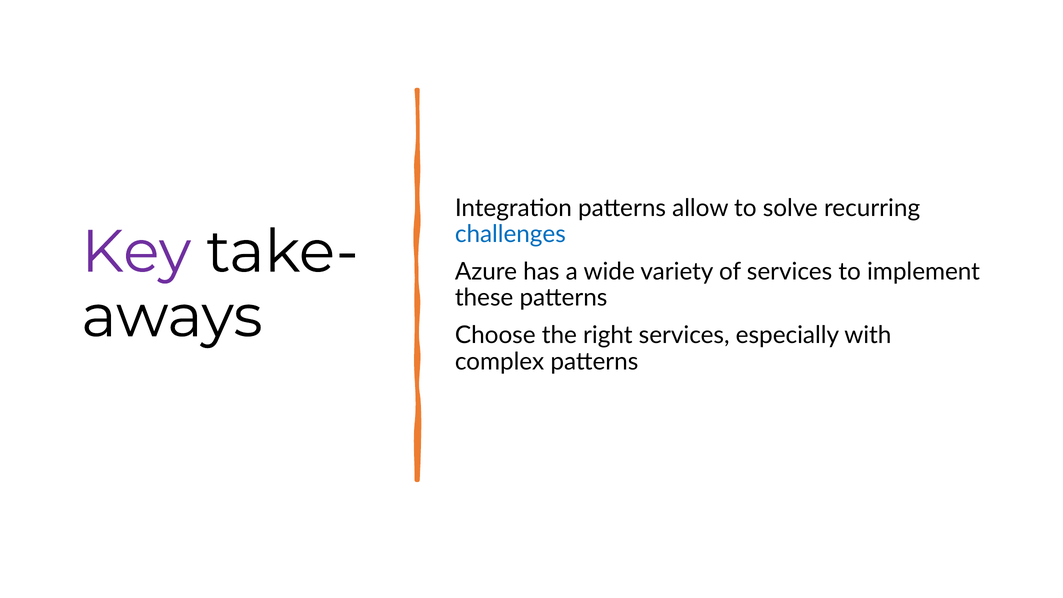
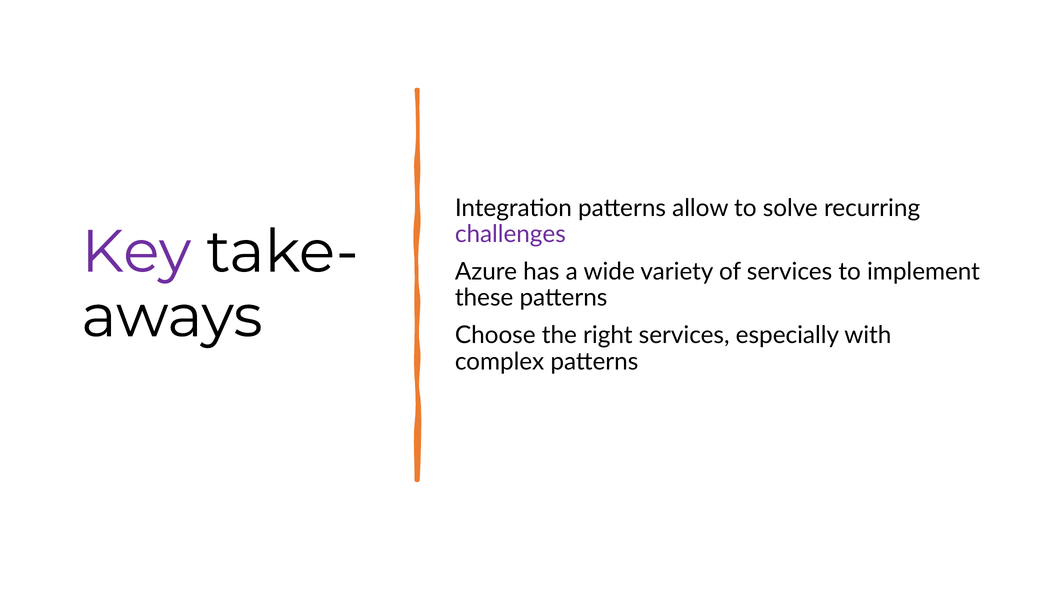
challenges colour: blue -> purple
